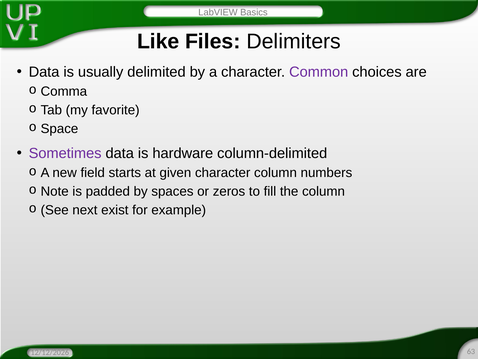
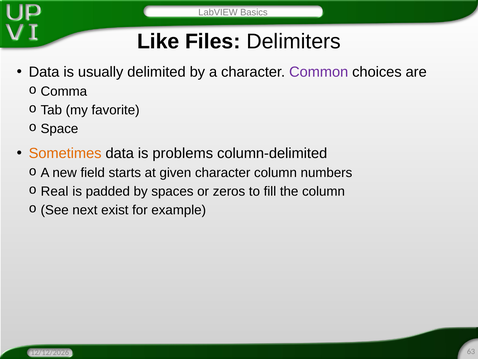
Sometimes colour: purple -> orange
hardware: hardware -> problems
Note: Note -> Real
